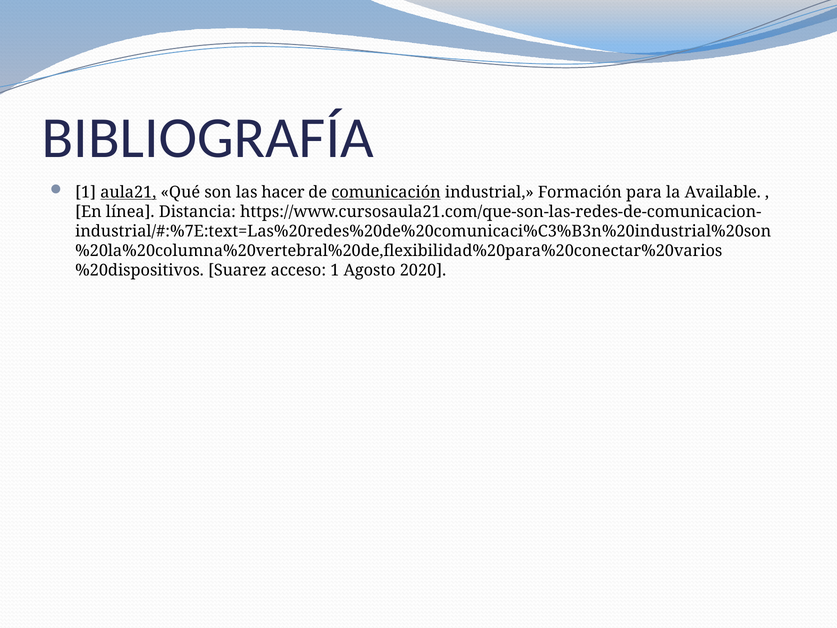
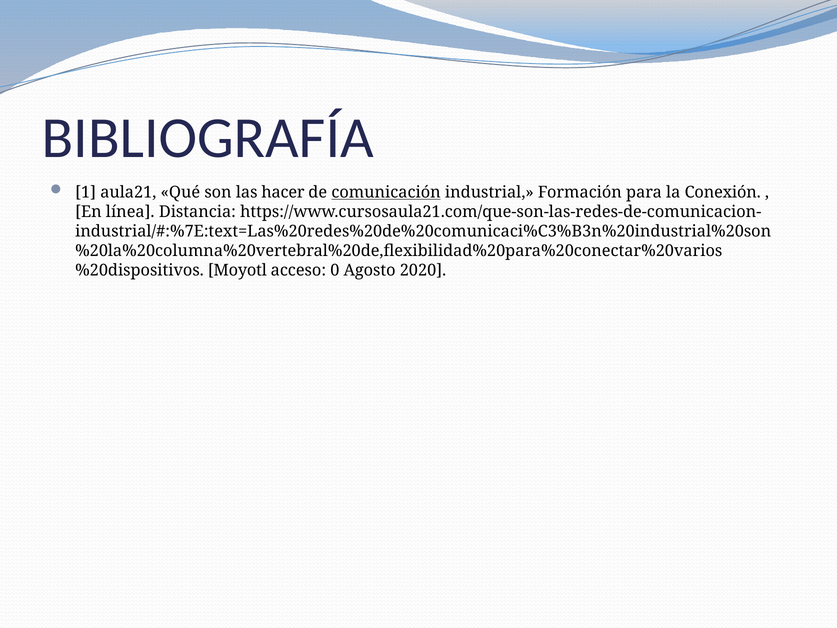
aula21 underline: present -> none
Available: Available -> Conexión
Suarez: Suarez -> Moyotl
acceso 1: 1 -> 0
